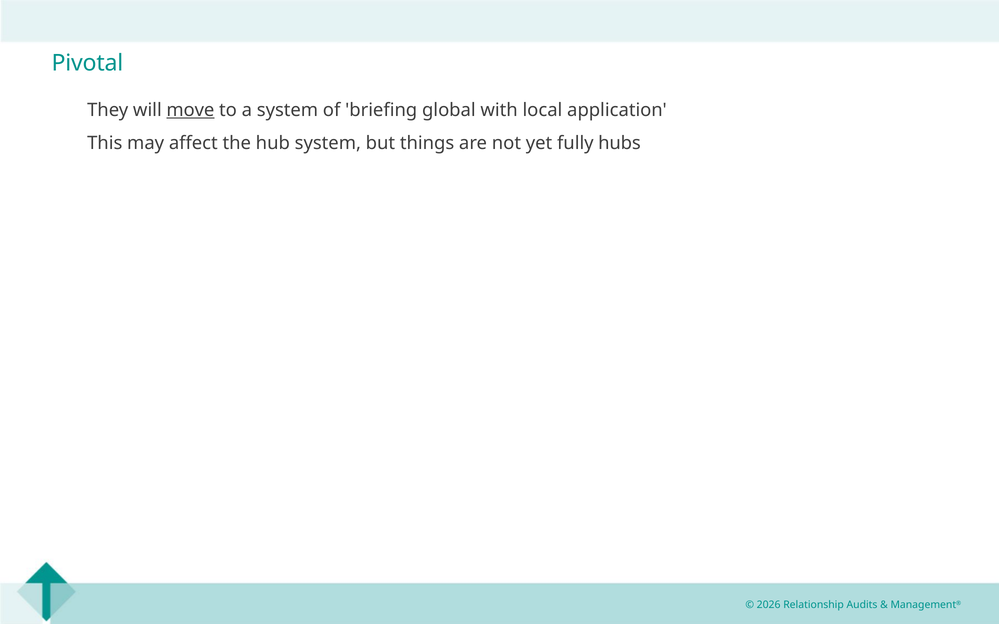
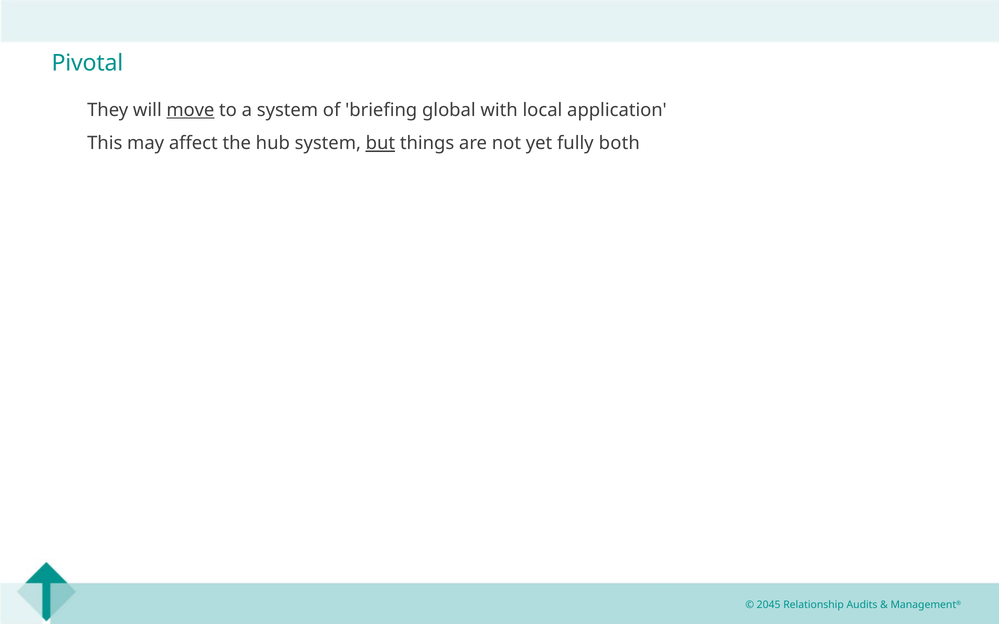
but underline: none -> present
hubs: hubs -> both
2026: 2026 -> 2045
